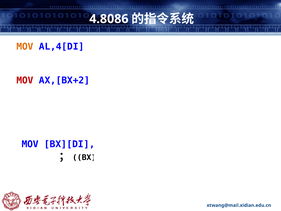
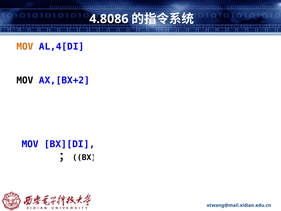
MOV at (25, 80) colour: red -> black
